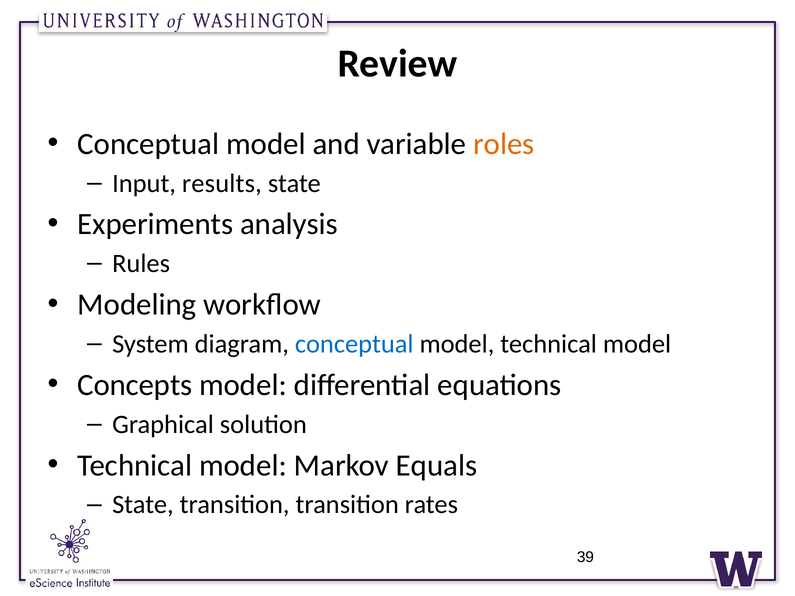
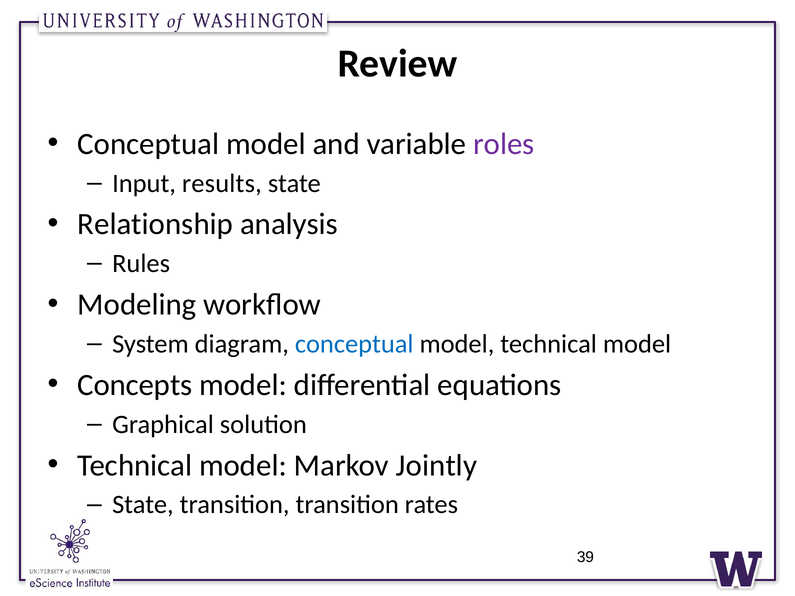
roles colour: orange -> purple
Experiments: Experiments -> Relationship
Equals: Equals -> Jointly
